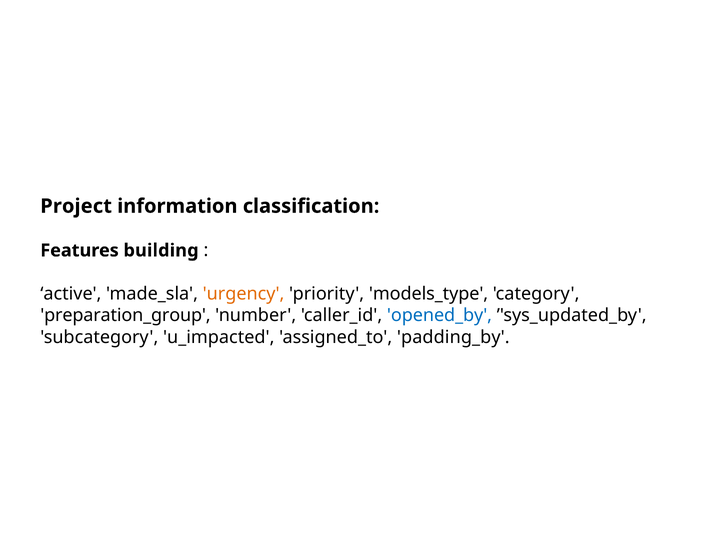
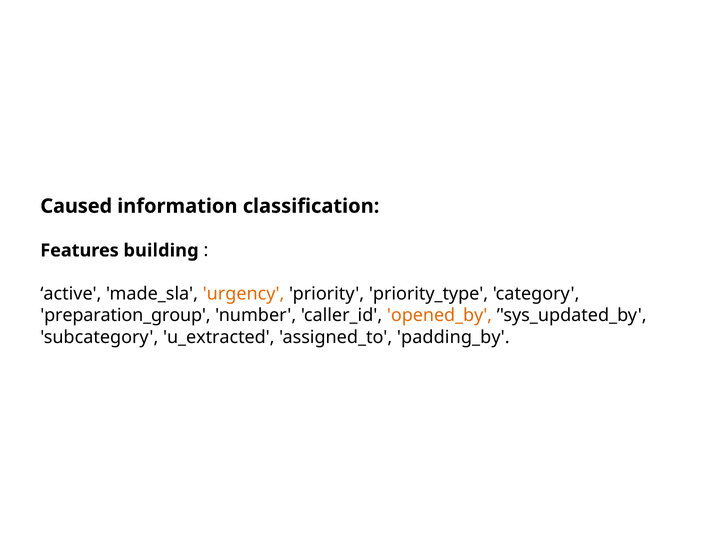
Project: Project -> Caused
models_type: models_type -> priority_type
opened_by colour: blue -> orange
u_impacted: u_impacted -> u_extracted
